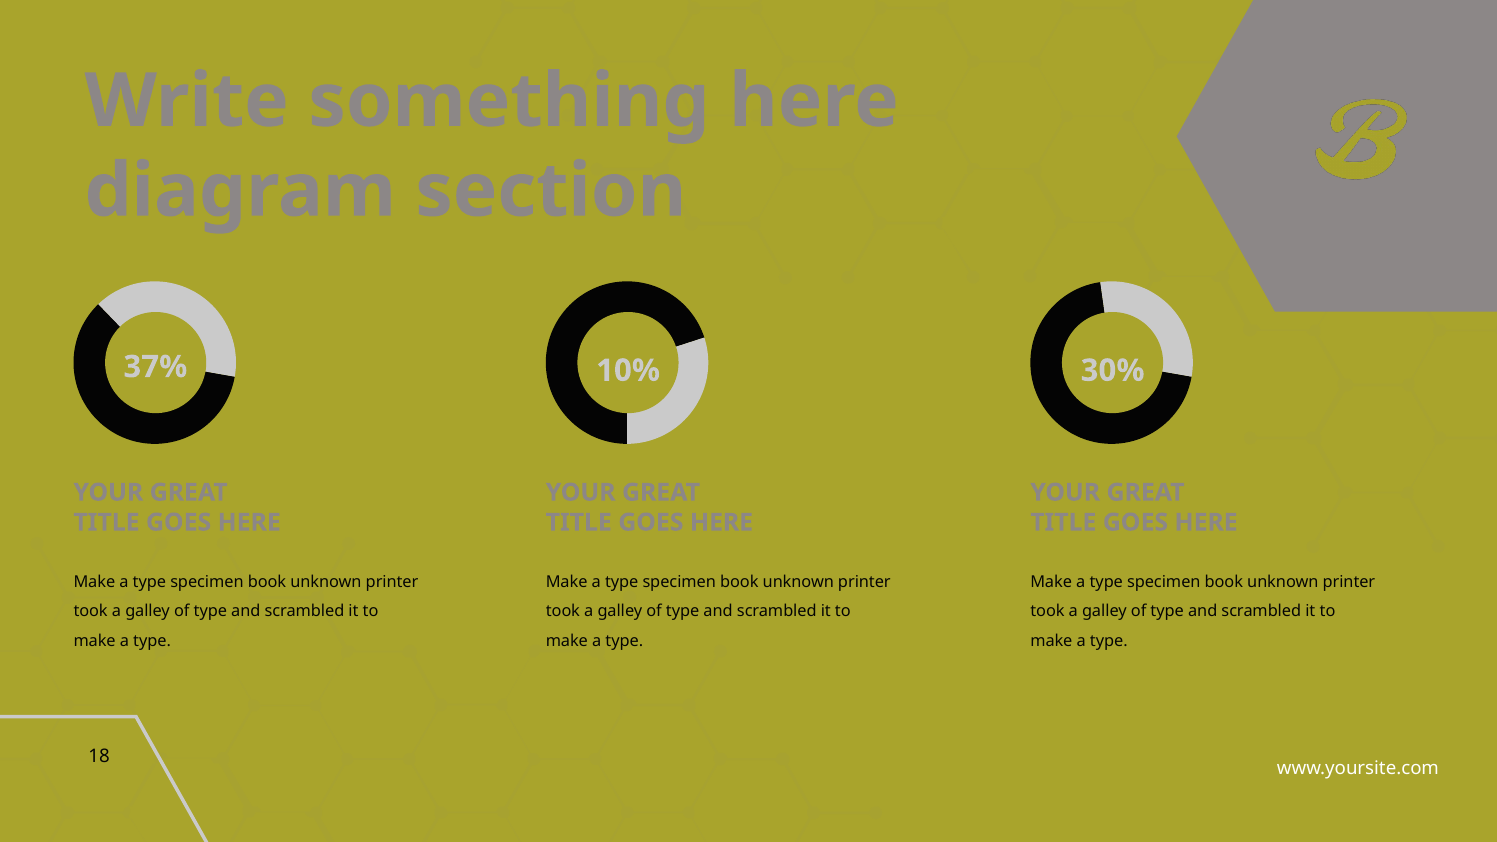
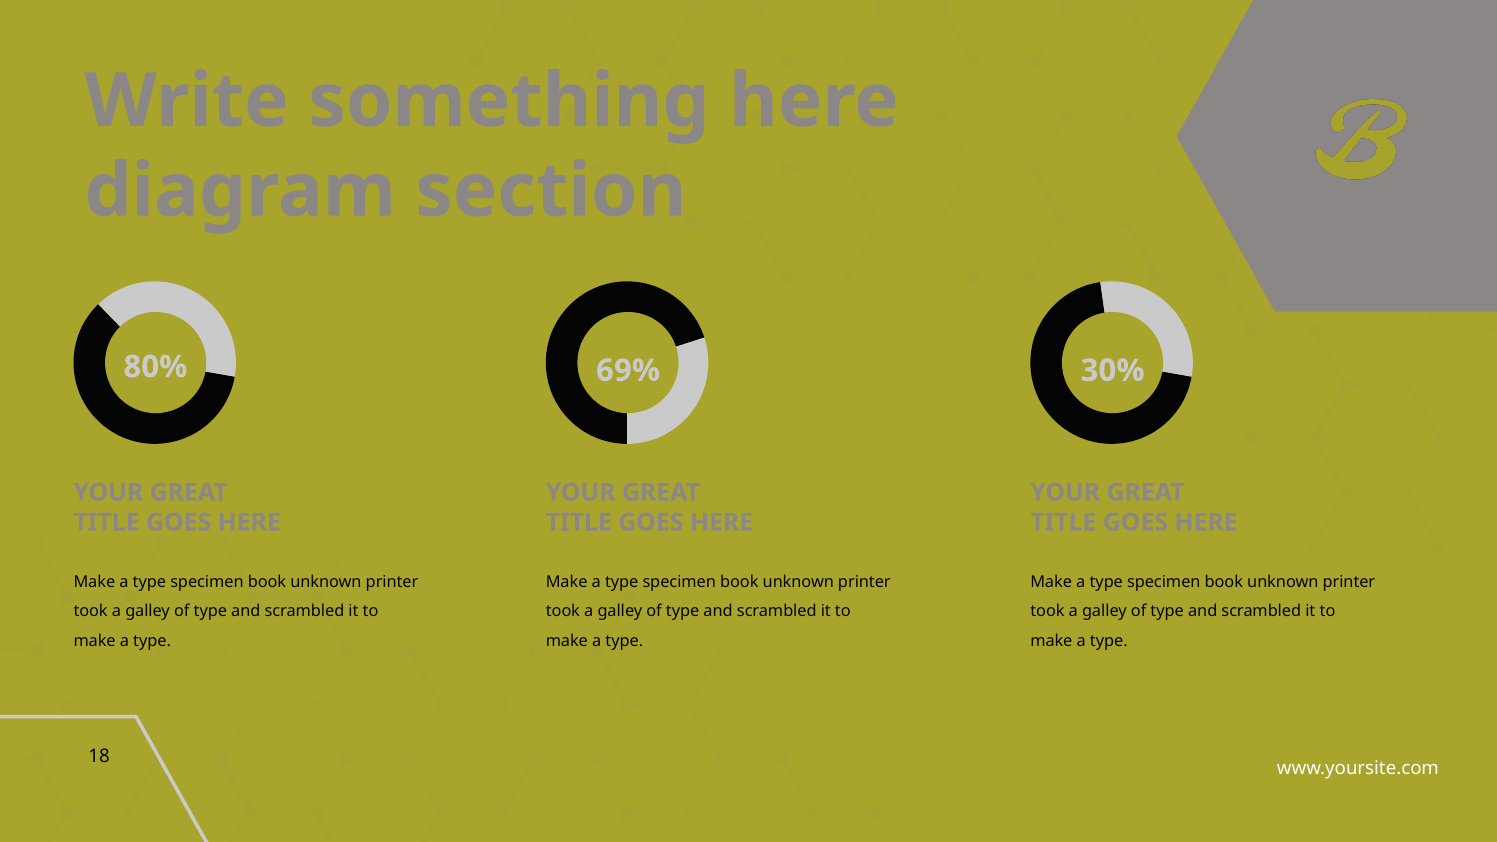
37%: 37% -> 80%
10%: 10% -> 69%
